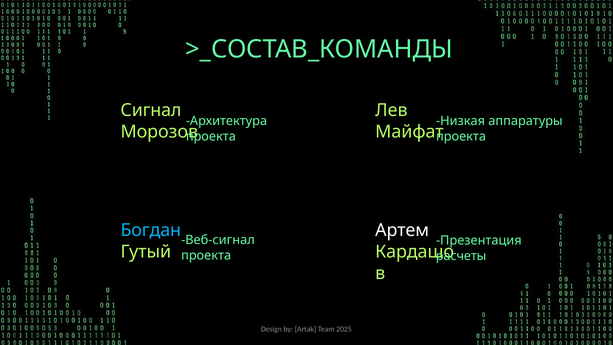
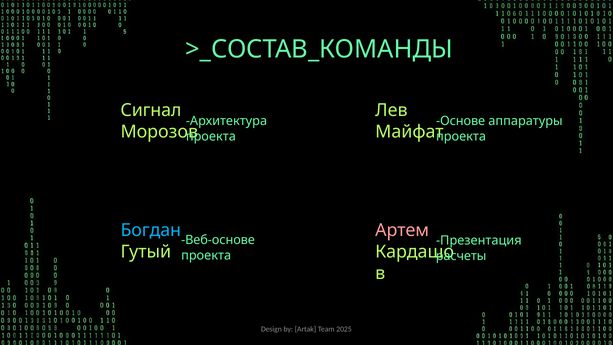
Низкая: Низкая -> Основе
Артем colour: white -> pink
Веб-сигнал: Веб-сигнал -> Веб-основе
